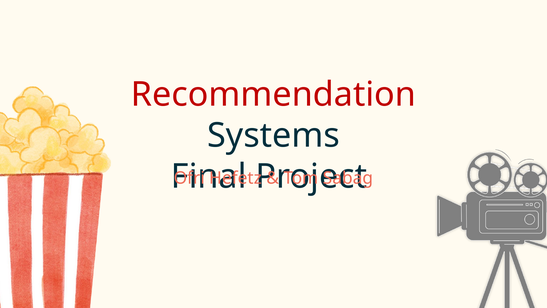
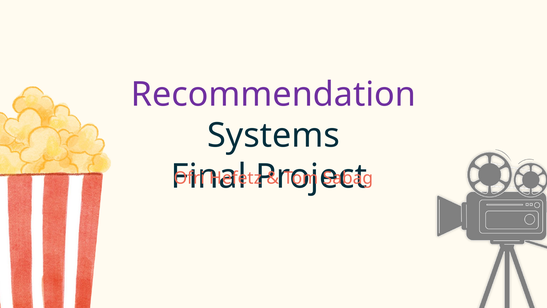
Recommendation colour: red -> purple
